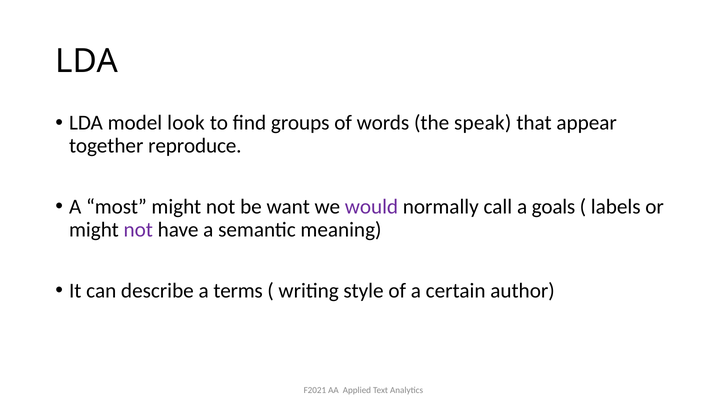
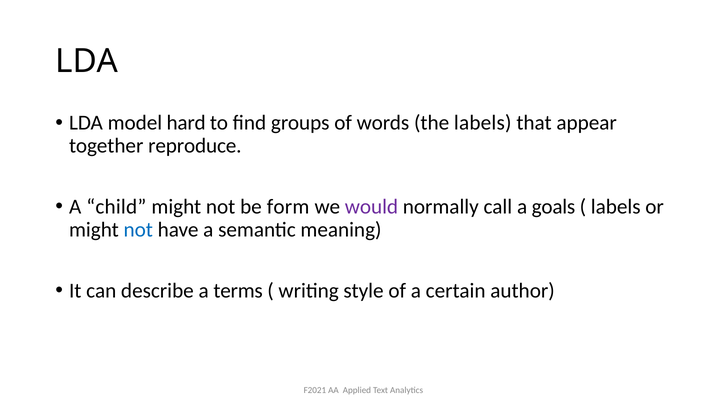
look: look -> hard
the speak: speak -> labels
most: most -> child
want: want -> form
not at (138, 230) colour: purple -> blue
